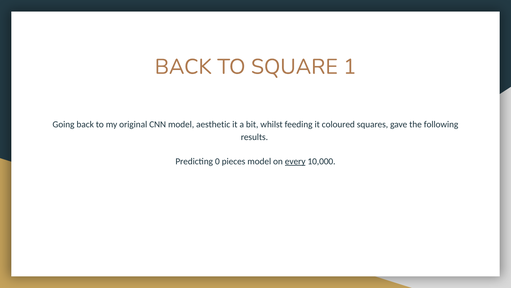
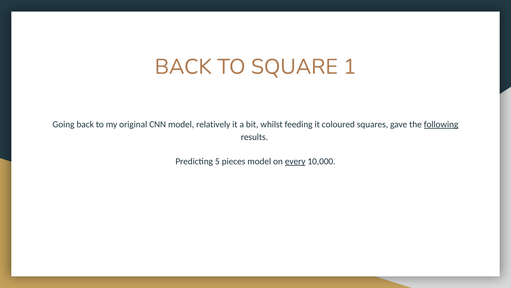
aesthetic: aesthetic -> relatively
following underline: none -> present
0: 0 -> 5
